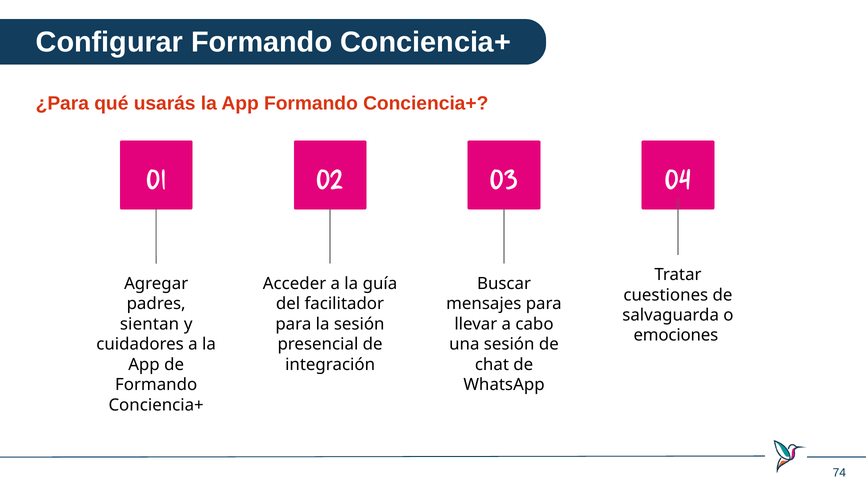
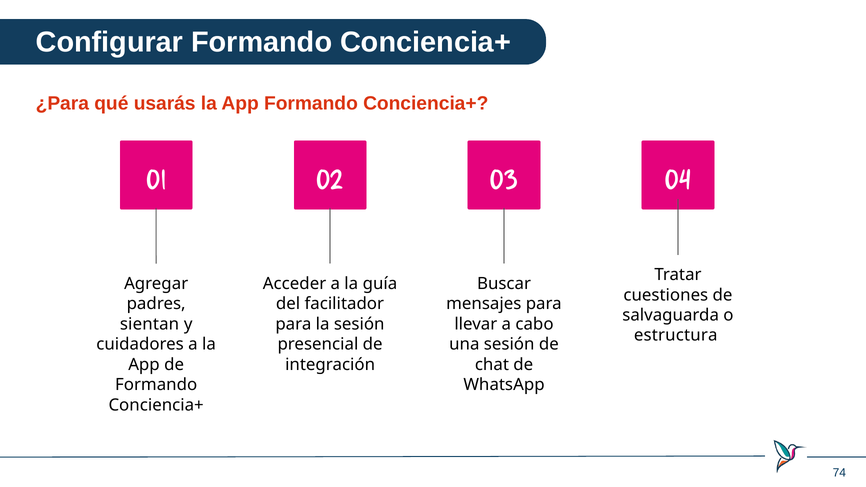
emociones: emociones -> estructura
